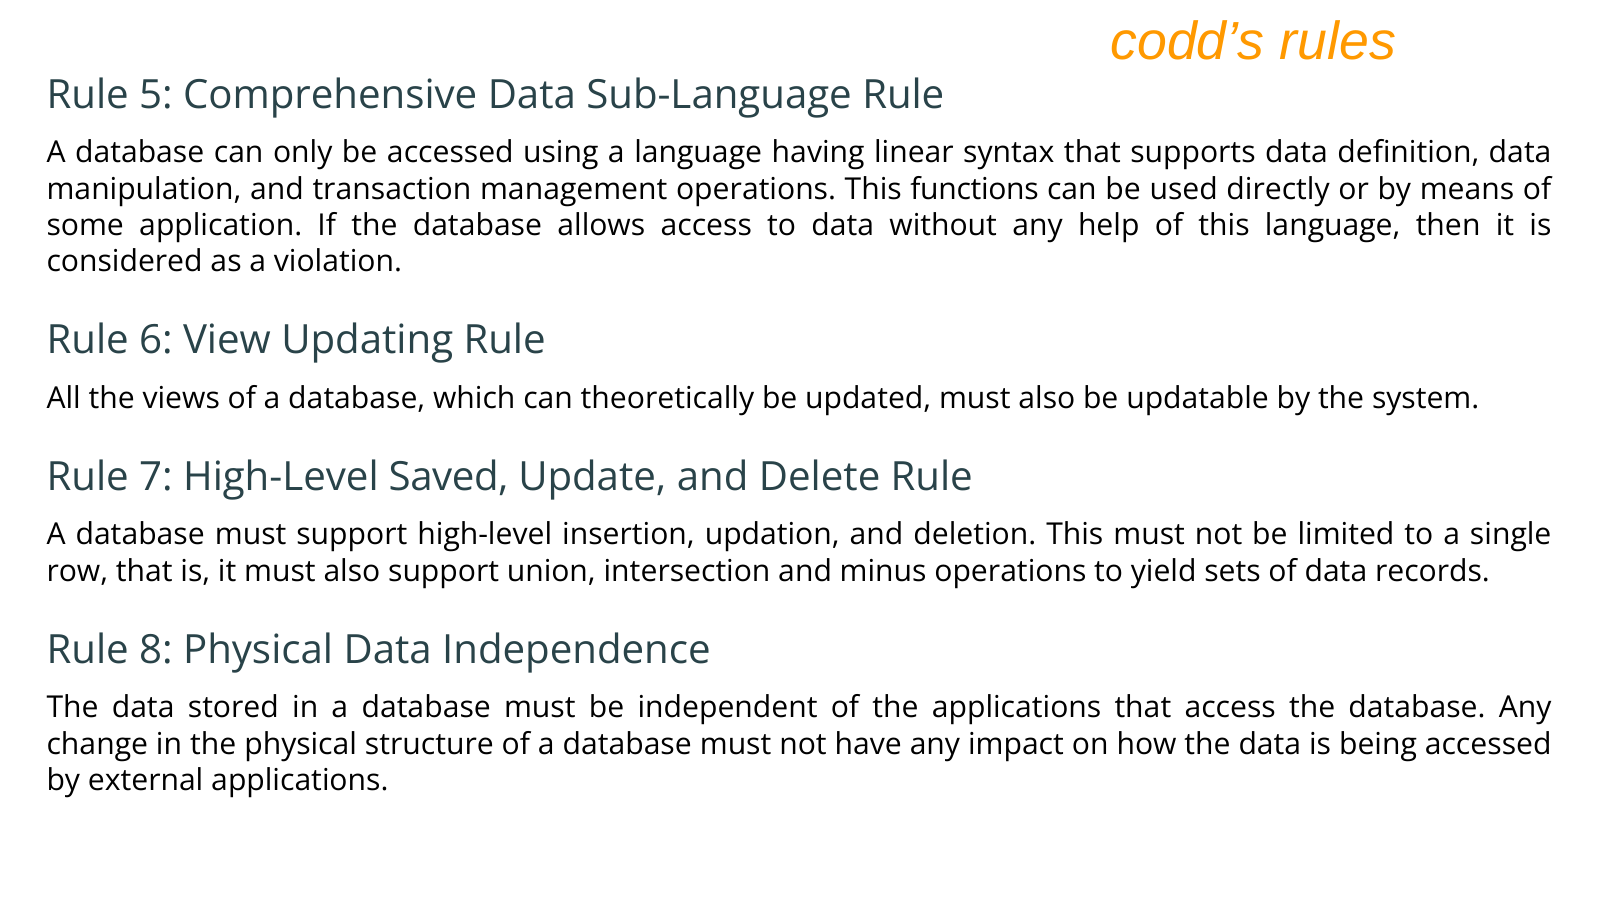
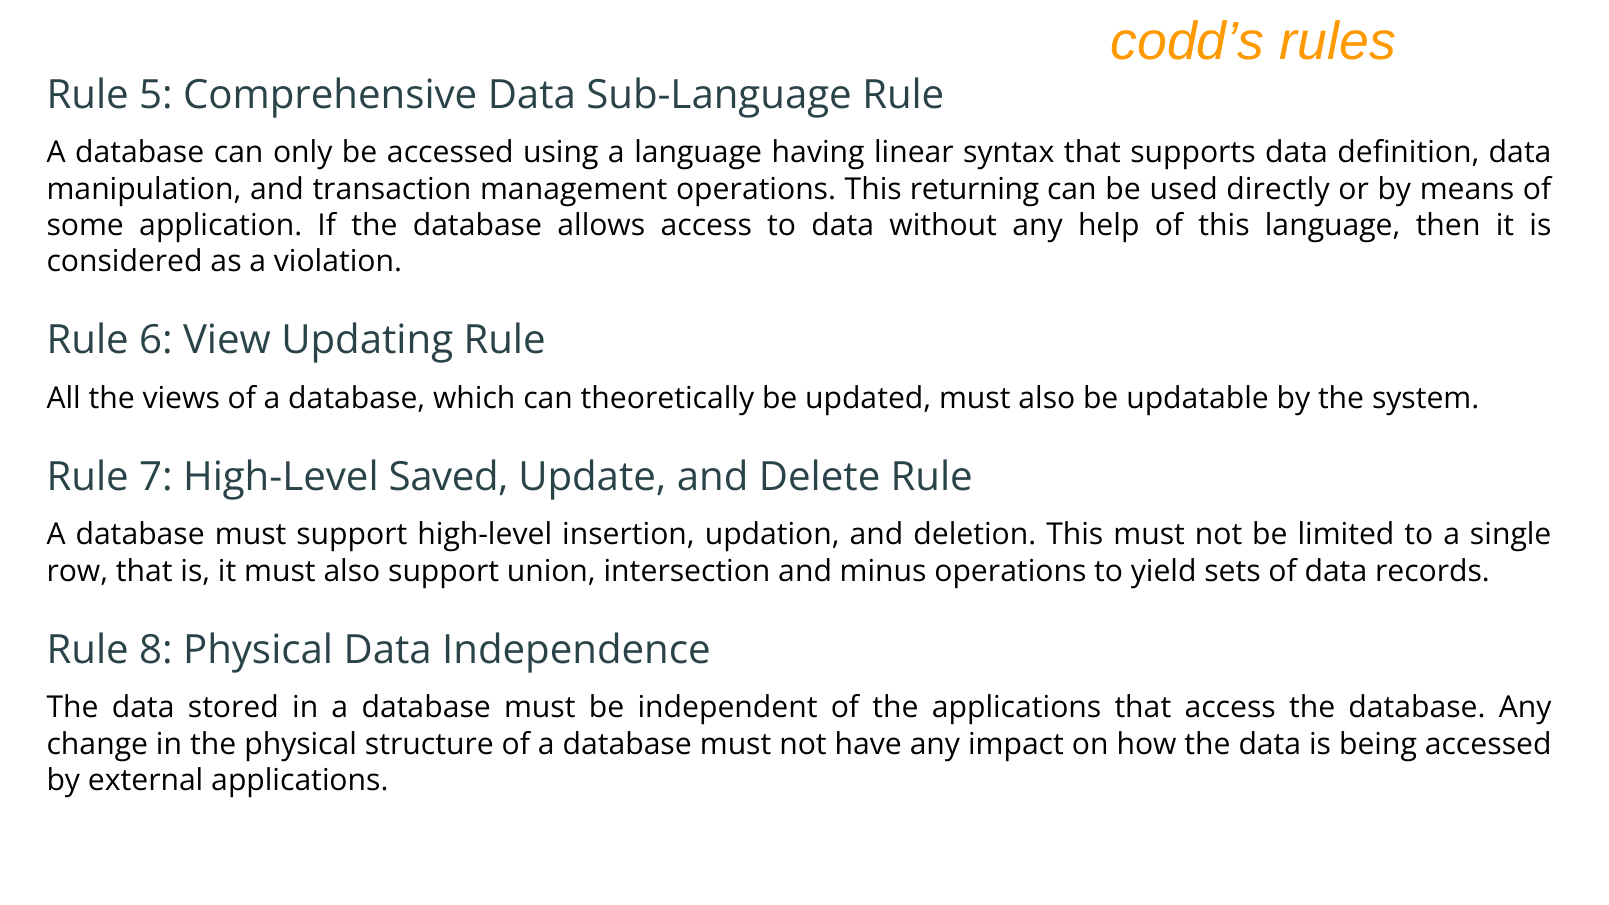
functions: functions -> returning
